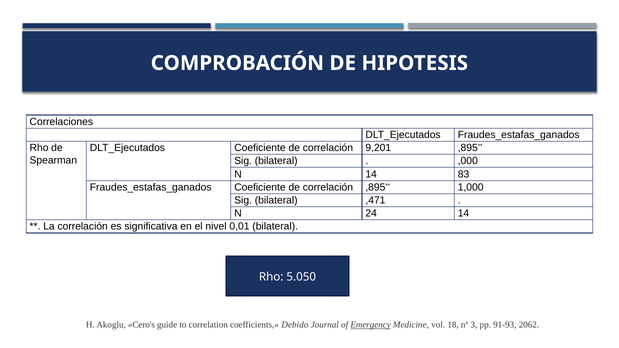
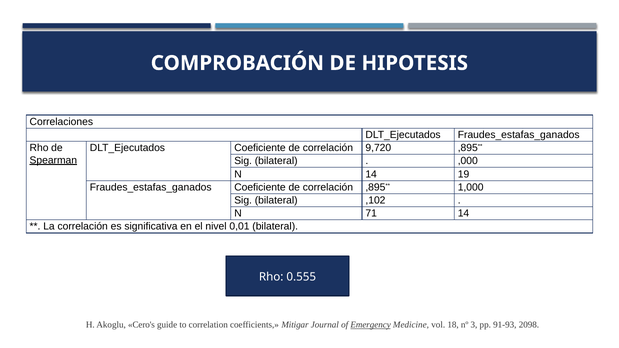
9,201: 9,201 -> 9,720
Spearman underline: none -> present
83: 83 -> 19
,471: ,471 -> ,102
24: 24 -> 71
5.050: 5.050 -> 0.555
Debido: Debido -> Mitigar
2062: 2062 -> 2098
